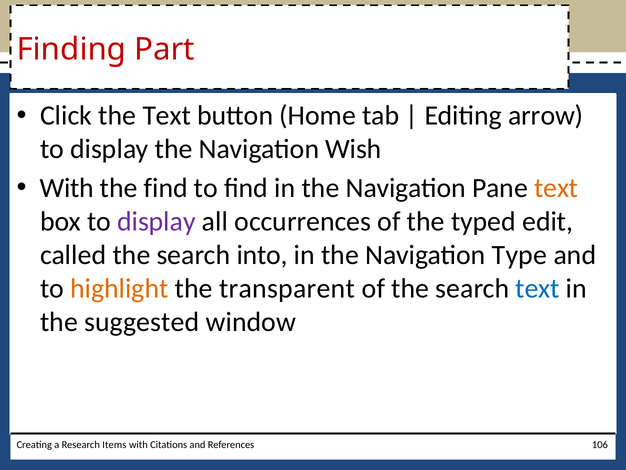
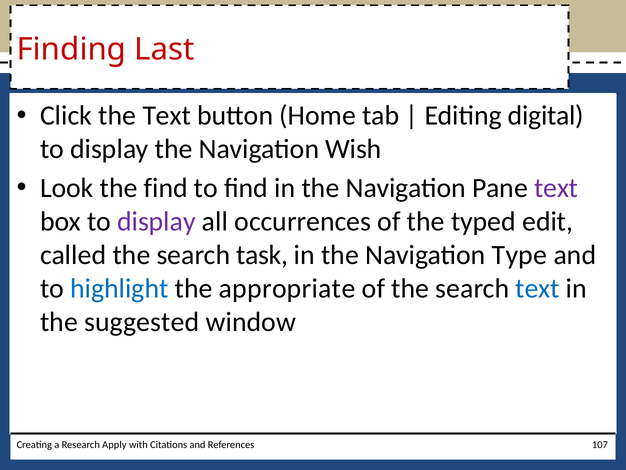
Part: Part -> Last
arrow: arrow -> digital
With at (67, 188): With -> Look
text at (556, 188) colour: orange -> purple
into: into -> task
highlight colour: orange -> blue
transparent: transparent -> appropriate
Items: Items -> Apply
106: 106 -> 107
